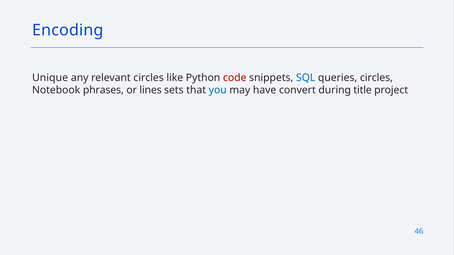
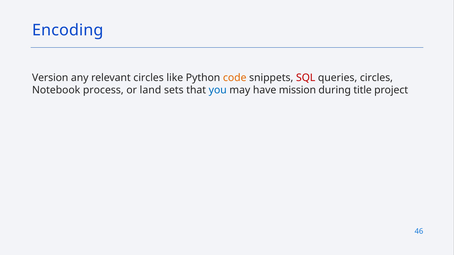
Unique: Unique -> Version
code colour: red -> orange
SQL colour: blue -> red
phrases: phrases -> process
lines: lines -> land
convert: convert -> mission
